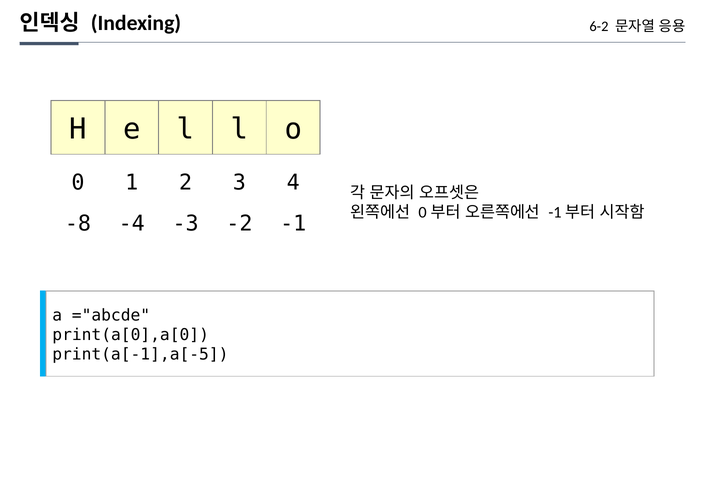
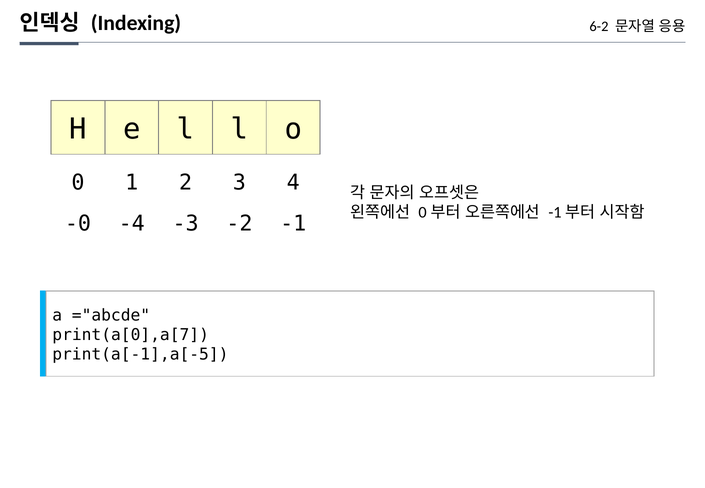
-8: -8 -> -0
print(a[0],a[0: print(a[0],a[0 -> print(a[0],a[7
